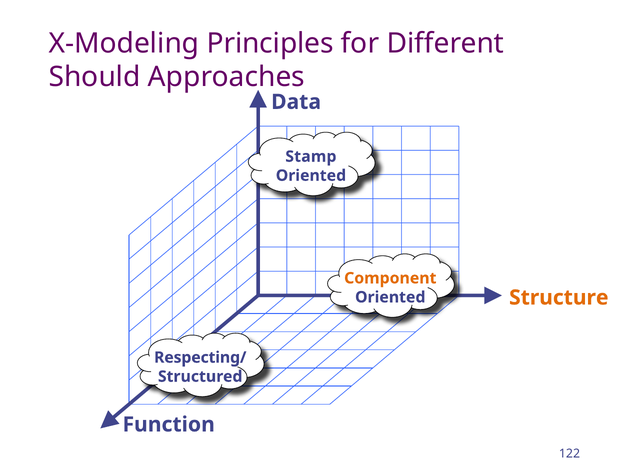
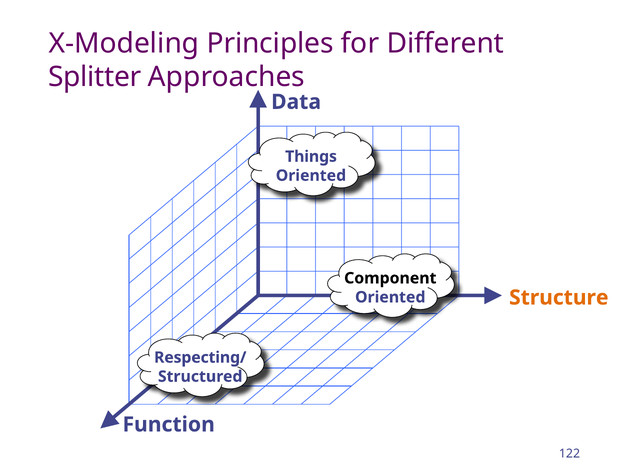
Should: Should -> Splitter
Stamp: Stamp -> Things
Component colour: orange -> black
